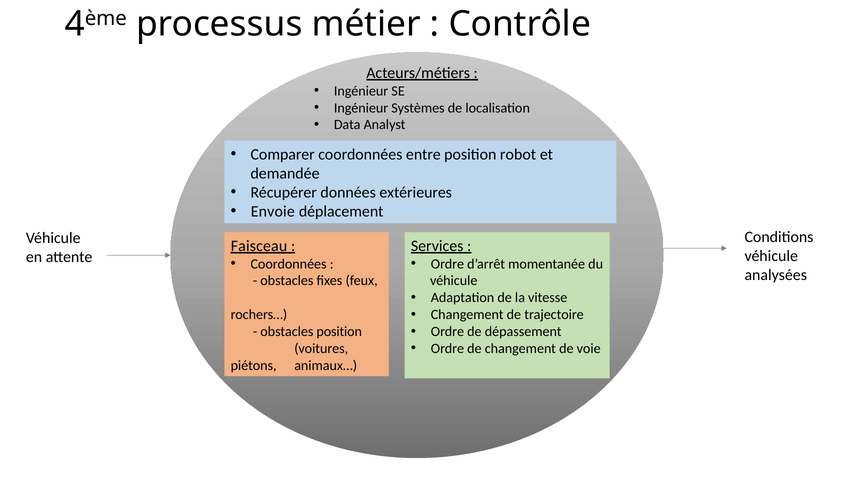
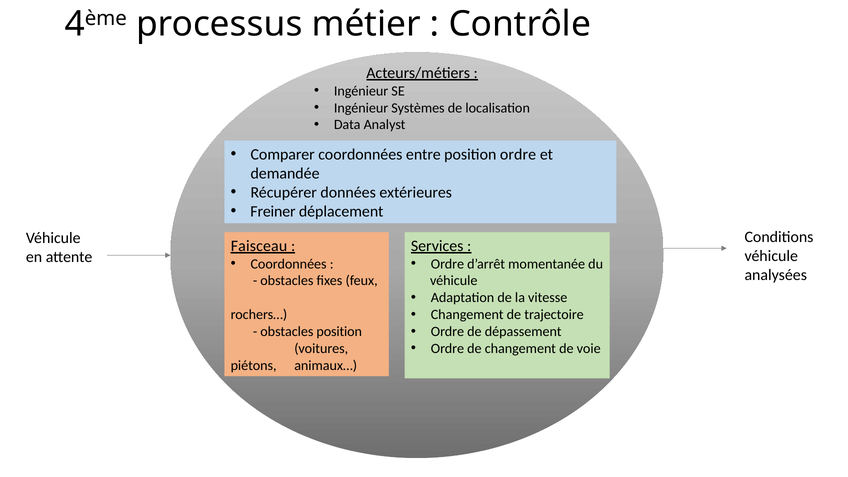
position robot: robot -> ordre
Envoie: Envoie -> Freiner
